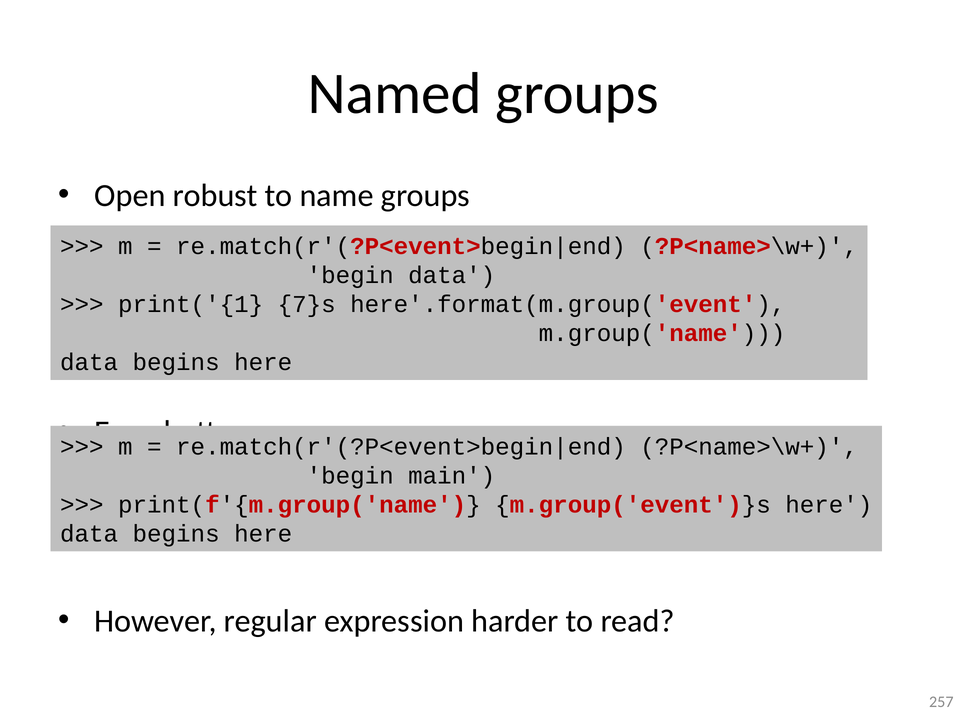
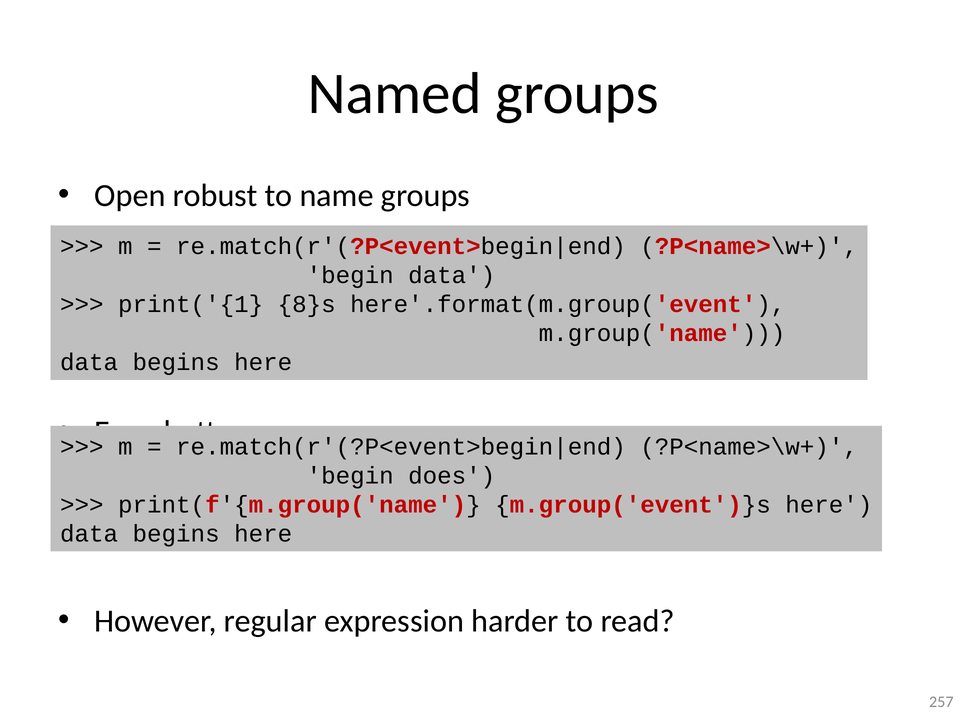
7}s: 7}s -> 8}s
main: main -> does
